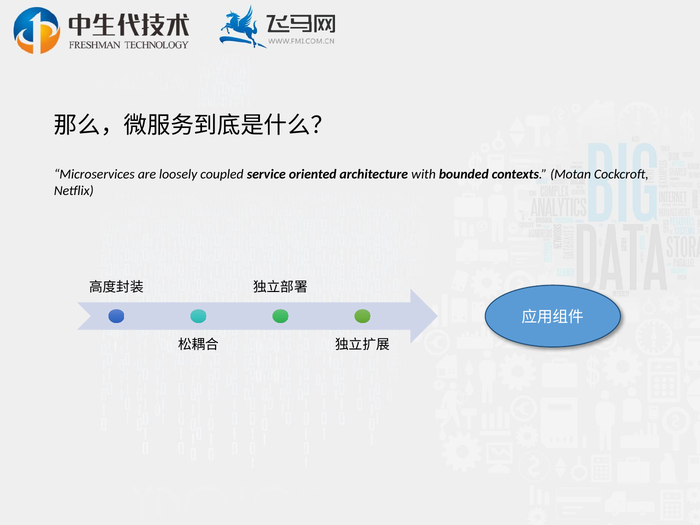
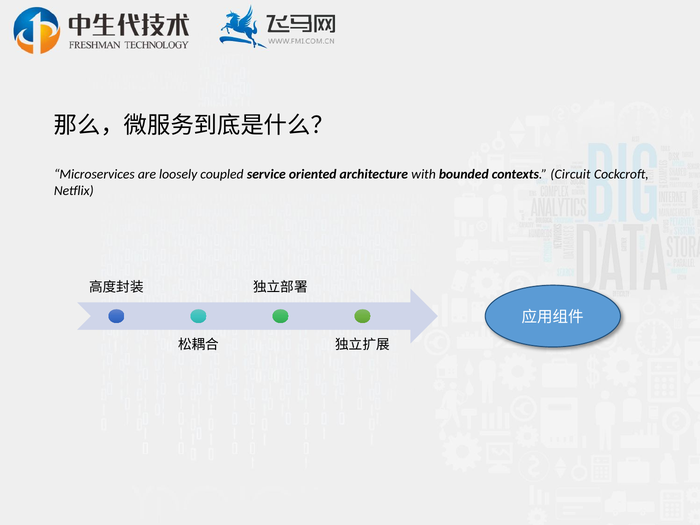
Motan: Motan -> Circuit
